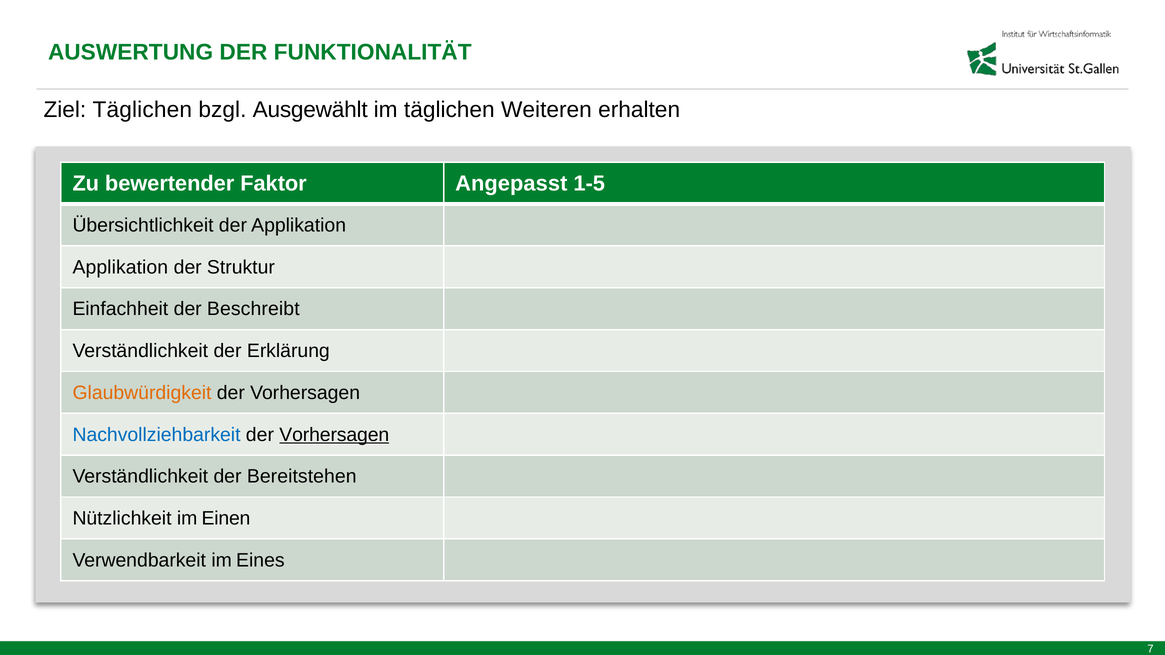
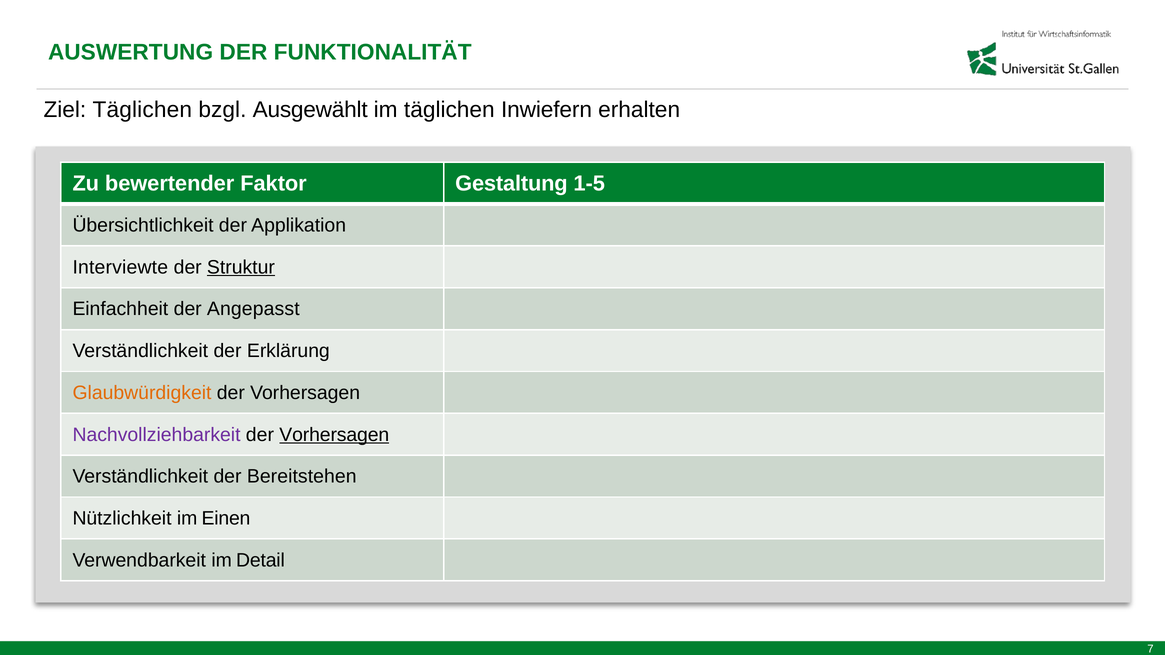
Weiteren: Weiteren -> Inwiefern
Angepasst: Angepasst -> Gestaltung
Applikation at (120, 267): Applikation -> Interviewte
Struktur underline: none -> present
Beschreibt: Beschreibt -> Angepasst
Nachvollziehbarkeit colour: blue -> purple
Eines: Eines -> Detail
